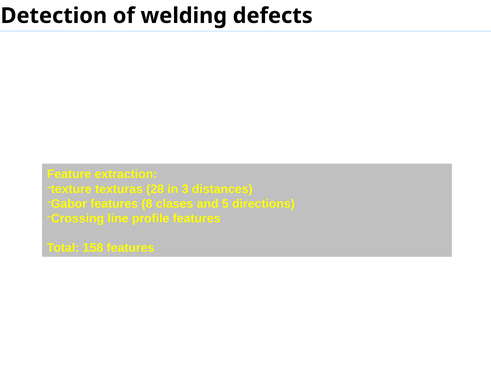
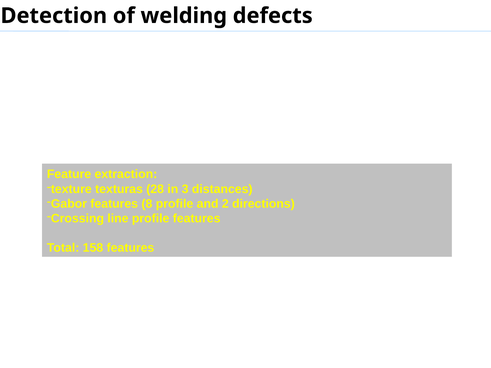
8 clases: clases -> profile
5: 5 -> 2
